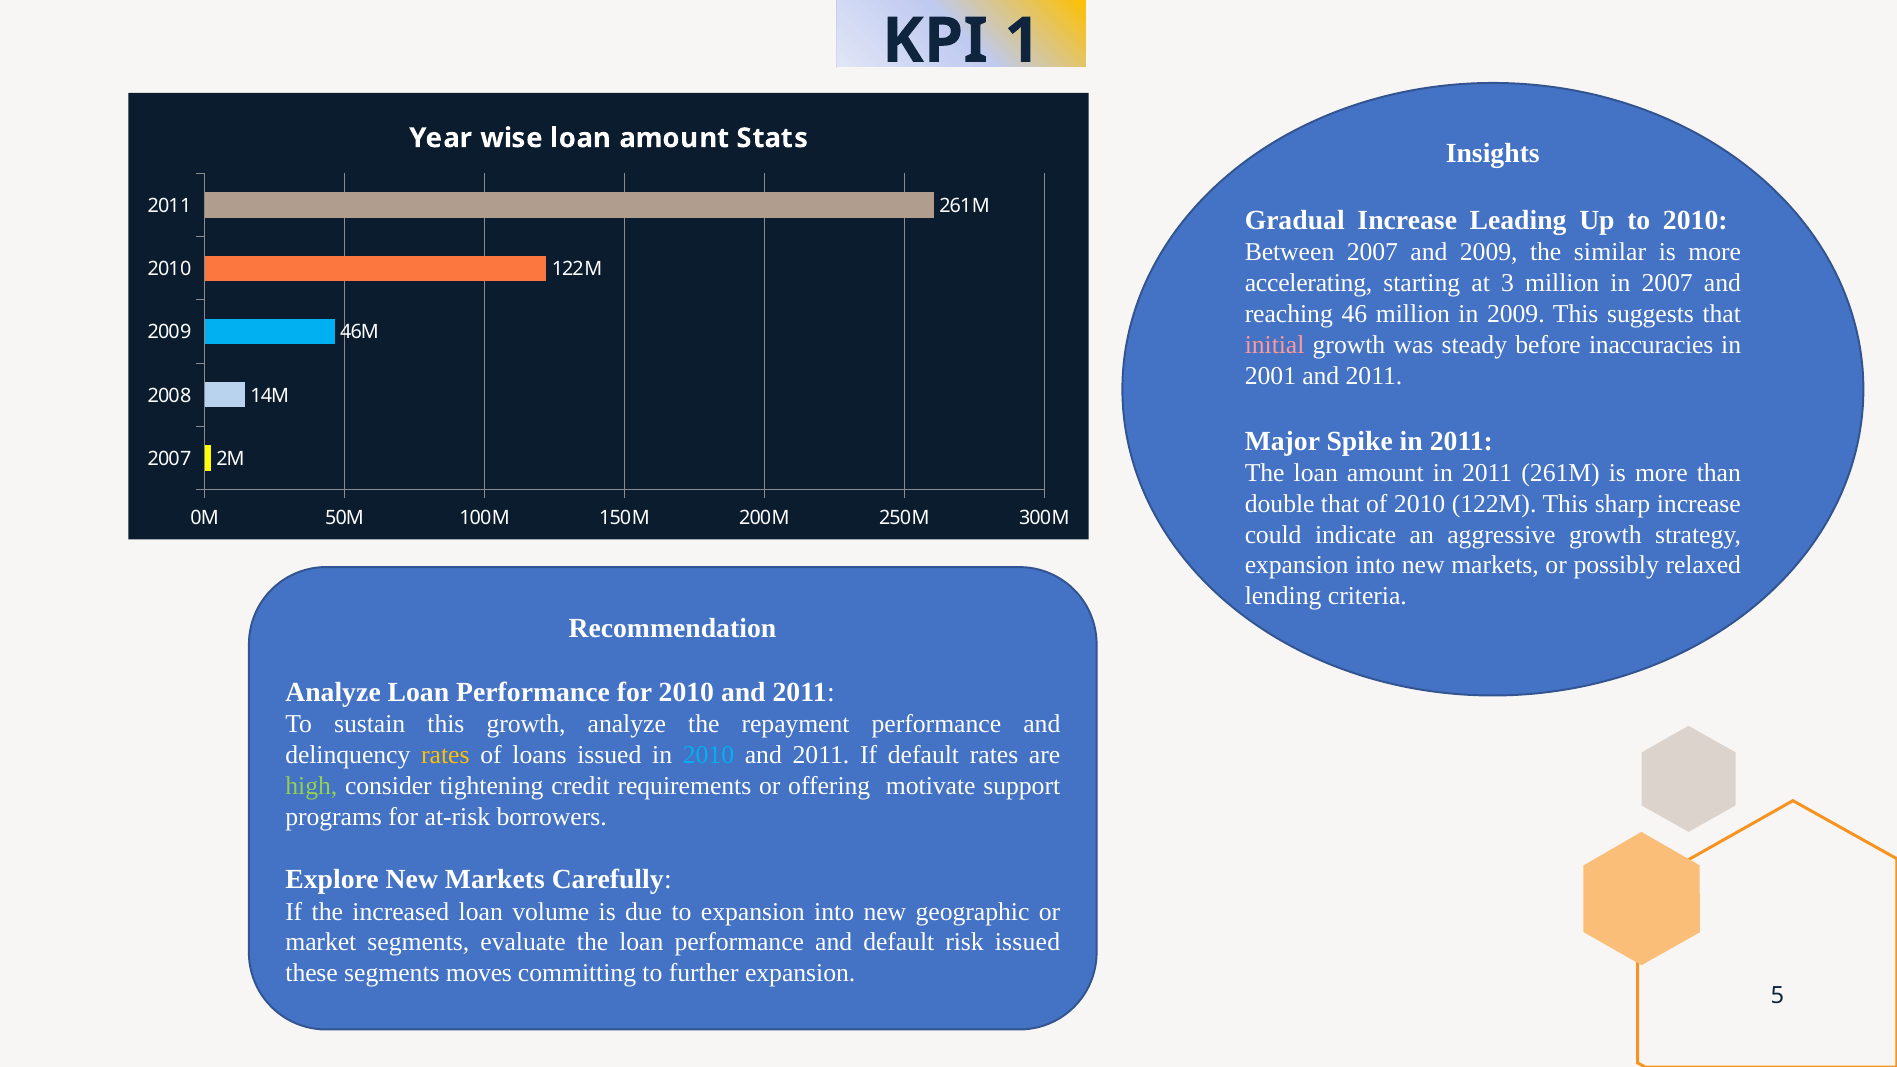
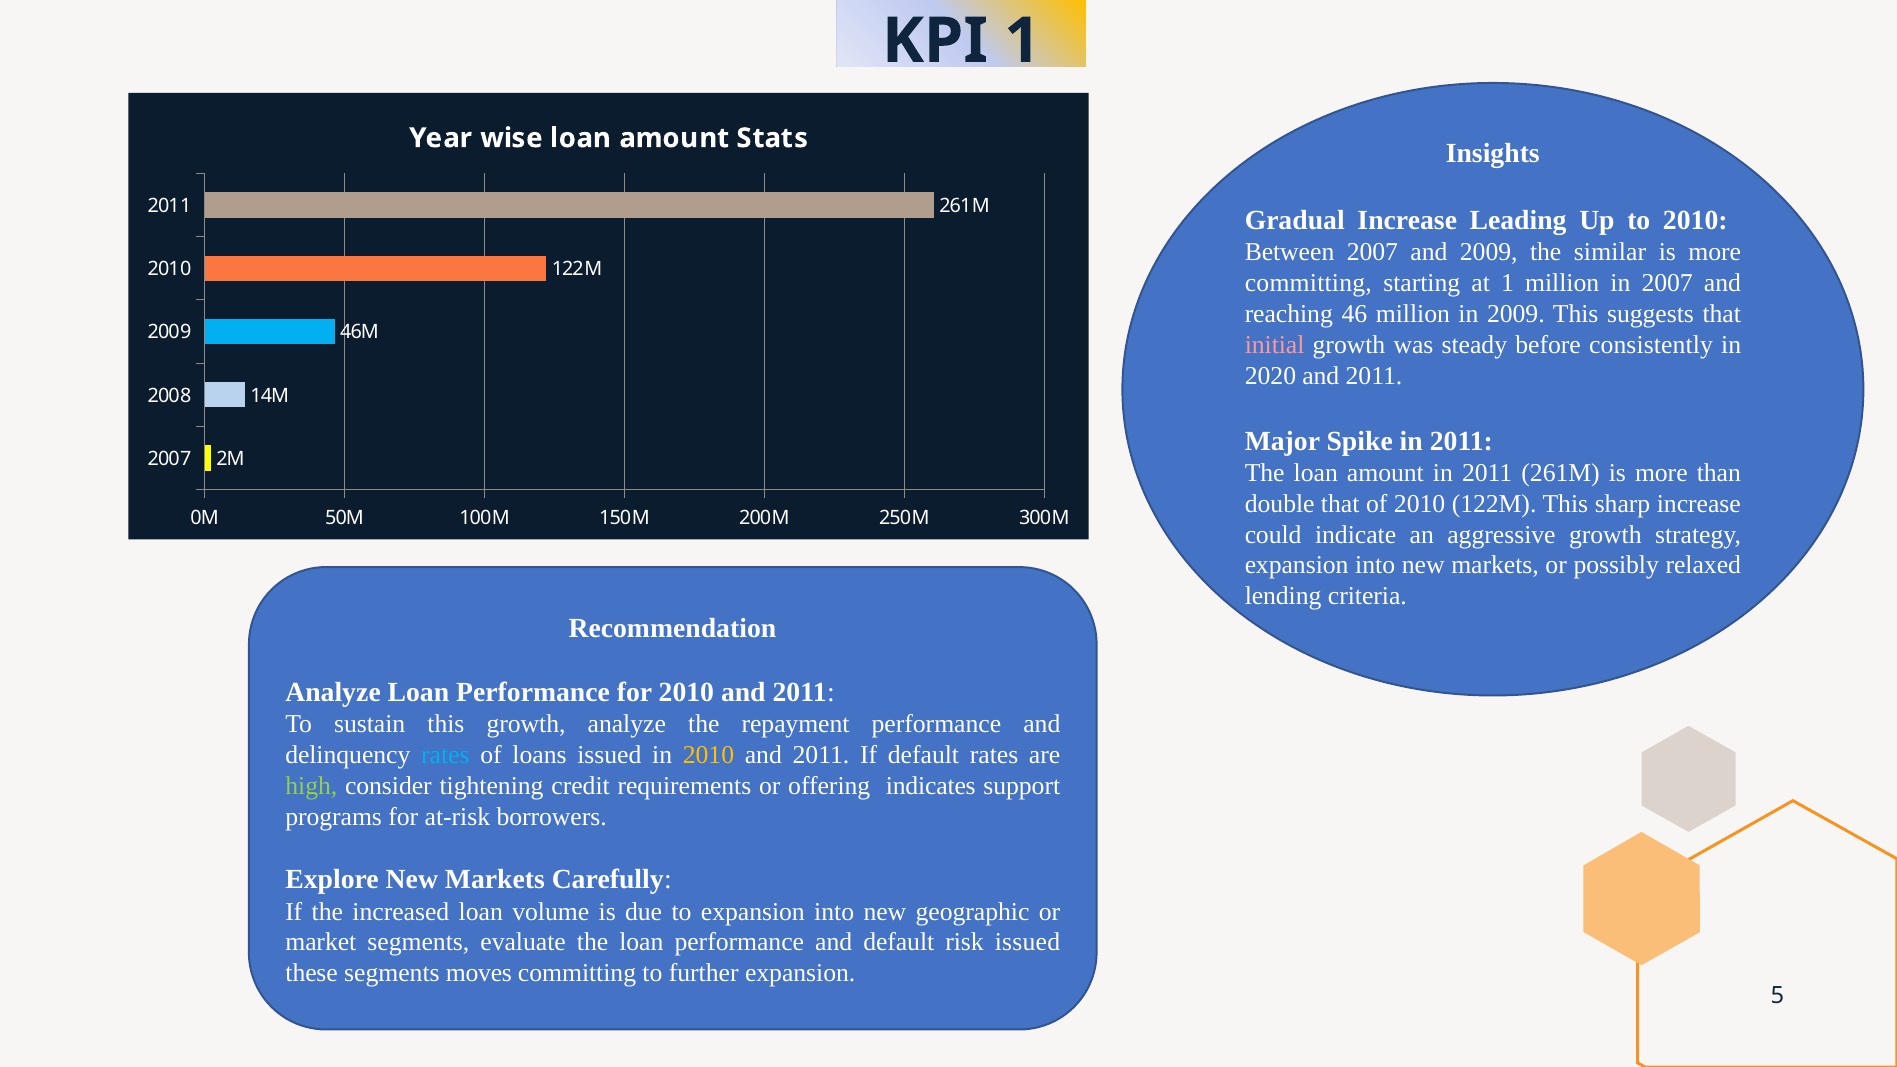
accelerating at (1309, 283): accelerating -> committing
at 3: 3 -> 1
inaccuracies: inaccuracies -> consistently
2001: 2001 -> 2020
rates at (445, 755) colour: yellow -> light blue
2010 at (709, 755) colour: light blue -> yellow
motivate: motivate -> indicates
